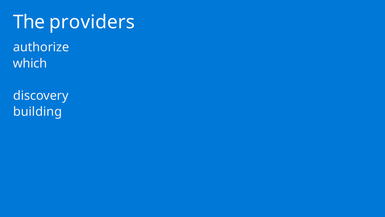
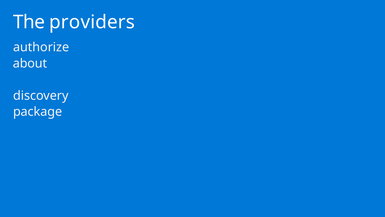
which: which -> about
building: building -> package
